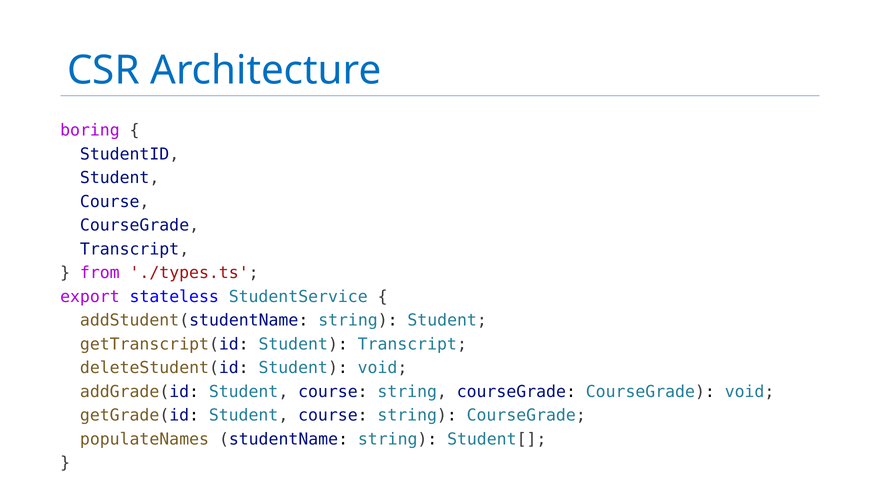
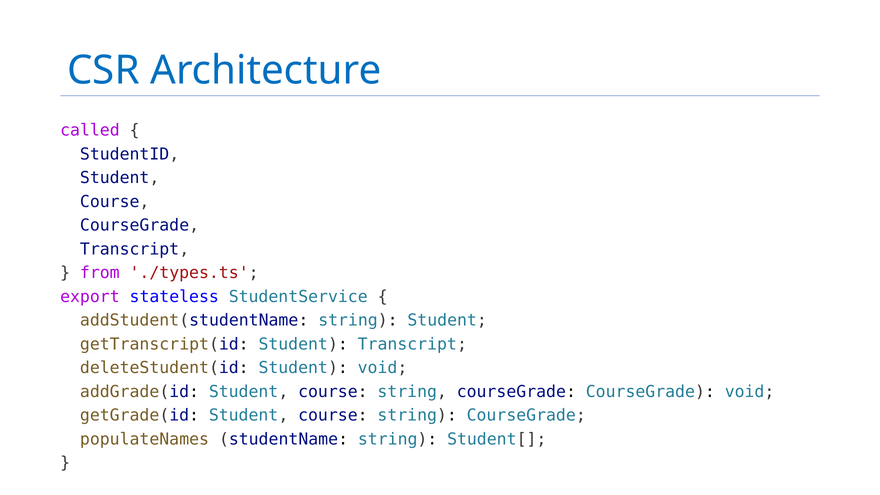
boring: boring -> called
